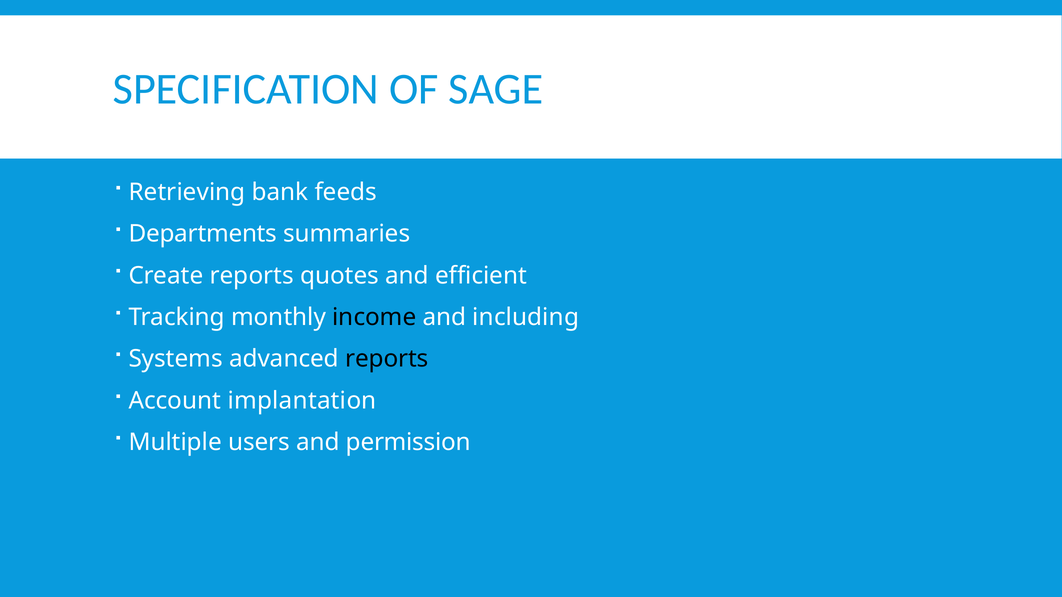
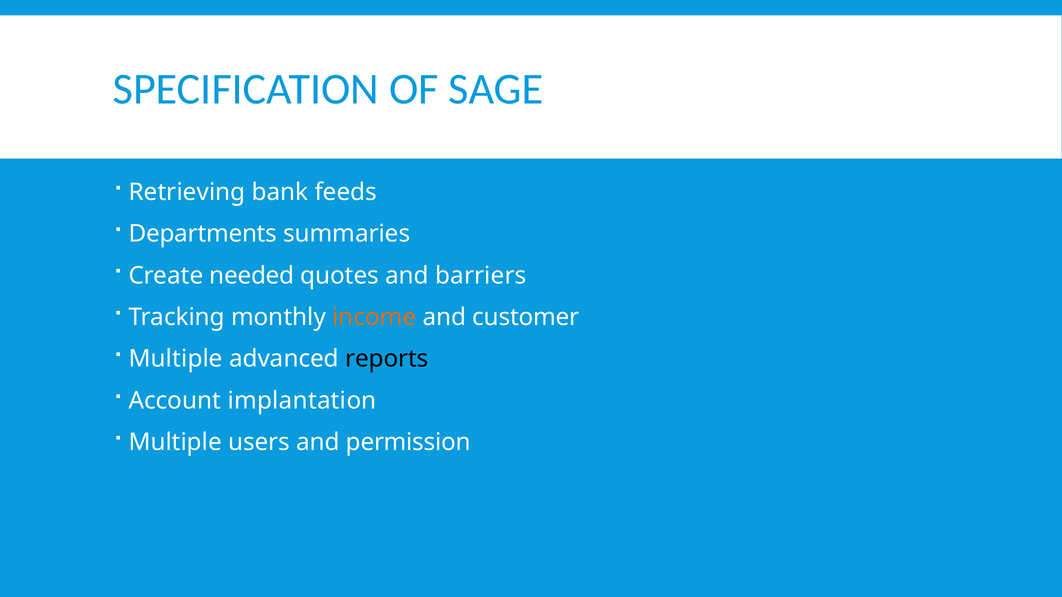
Create reports: reports -> needed
efficient: efficient -> barriers
income colour: black -> orange
including: including -> customer
Systems at (176, 359): Systems -> Multiple
